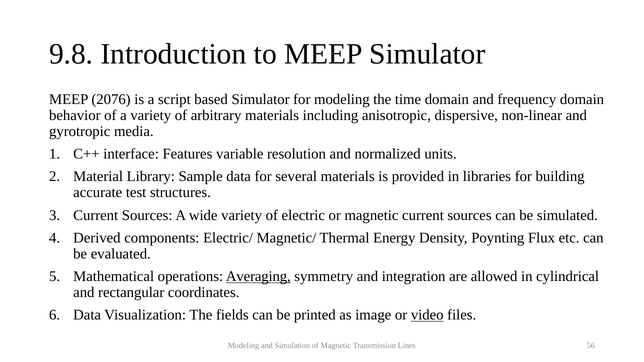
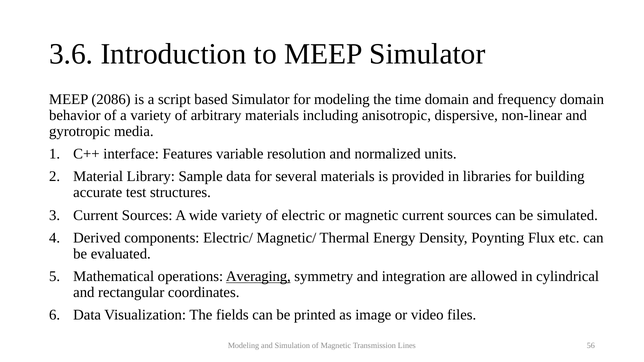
9.8: 9.8 -> 3.6
2076: 2076 -> 2086
video underline: present -> none
